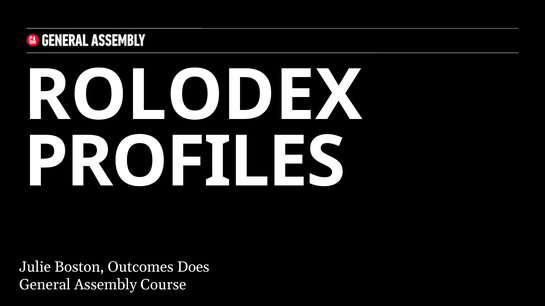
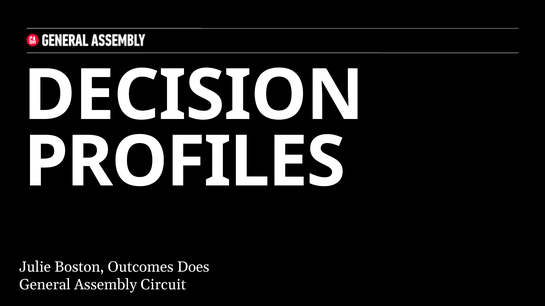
ROLODEX: ROLODEX -> DECISION
Course: Course -> Circuit
